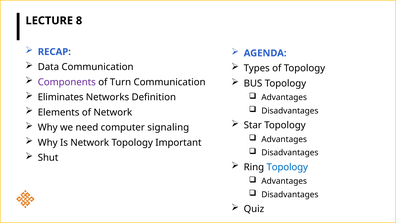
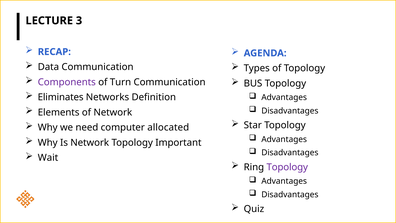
8: 8 -> 3
signaling: signaling -> allocated
Shut: Shut -> Wait
Topology at (287, 167) colour: blue -> purple
